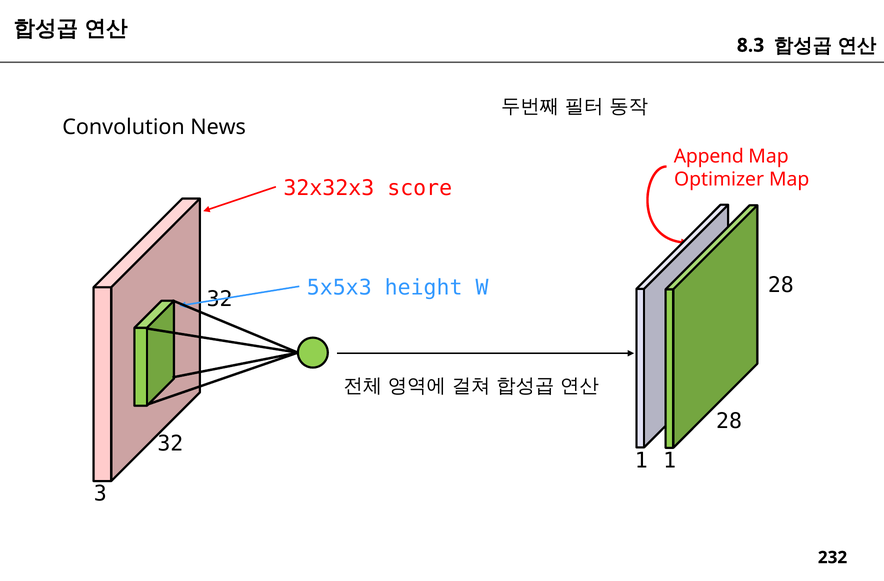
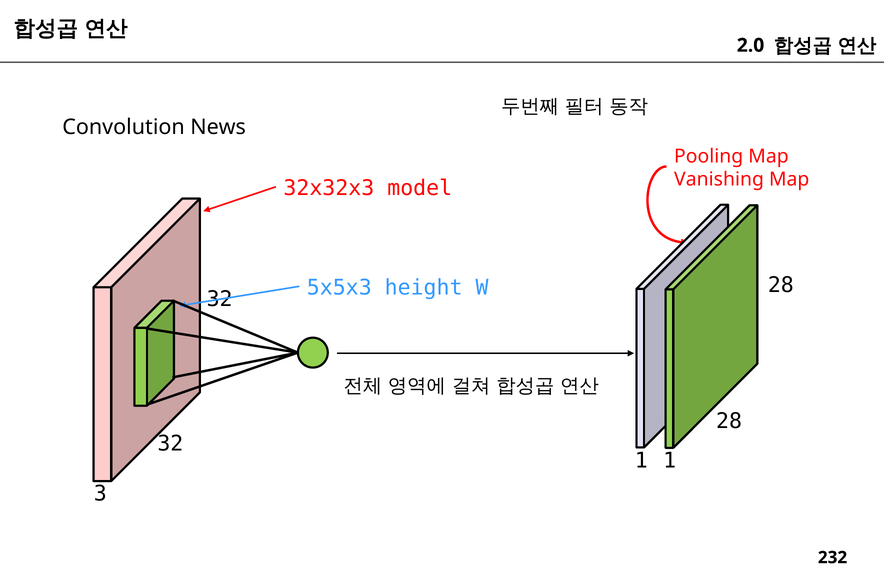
8.3: 8.3 -> 2.0
Append: Append -> Pooling
Optimizer: Optimizer -> Vanishing
score: score -> model
